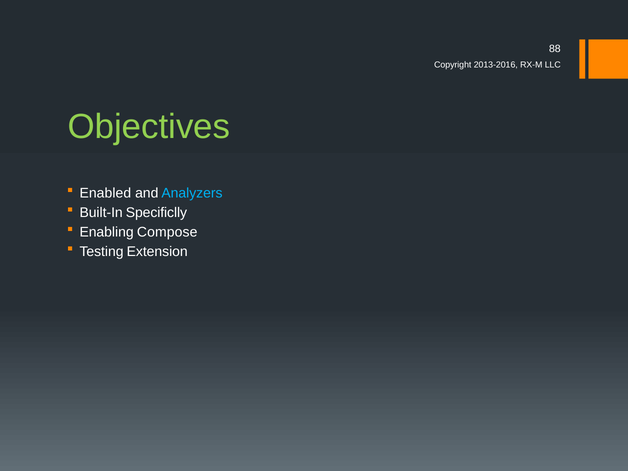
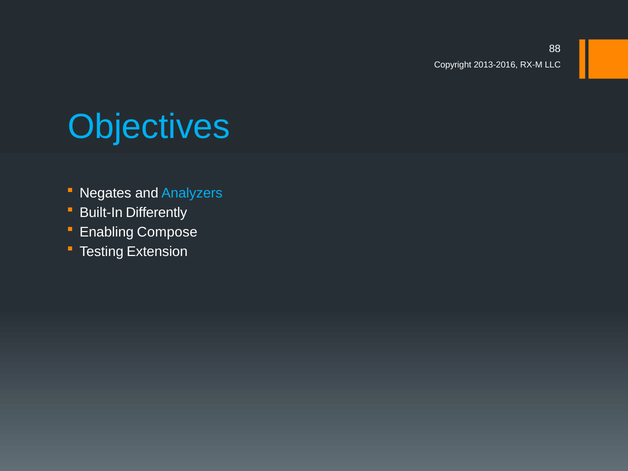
Objectives colour: light green -> light blue
Enabled: Enabled -> Negates
Specificlly: Specificlly -> Differently
